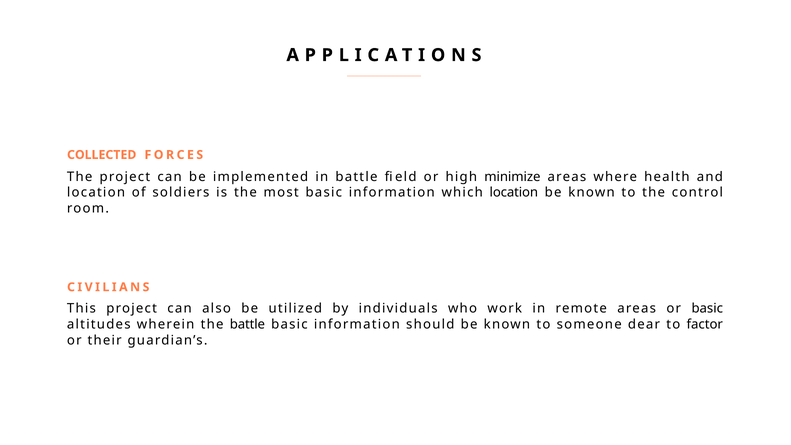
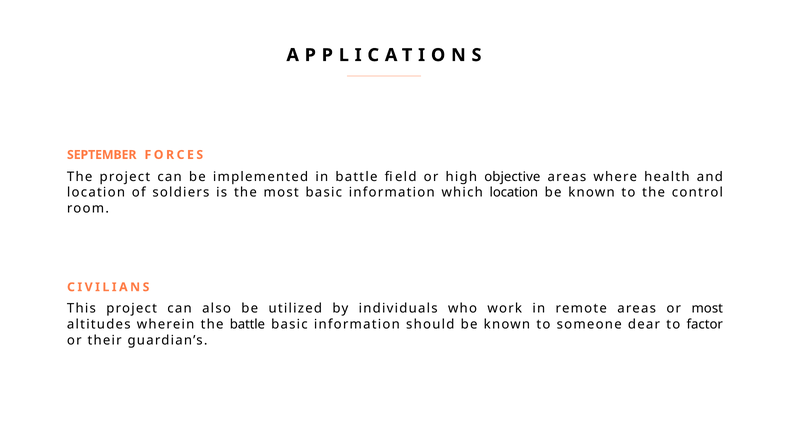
COLLECTED: COLLECTED -> SEPTEMBER
minimize: minimize -> objective
or basic: basic -> most
